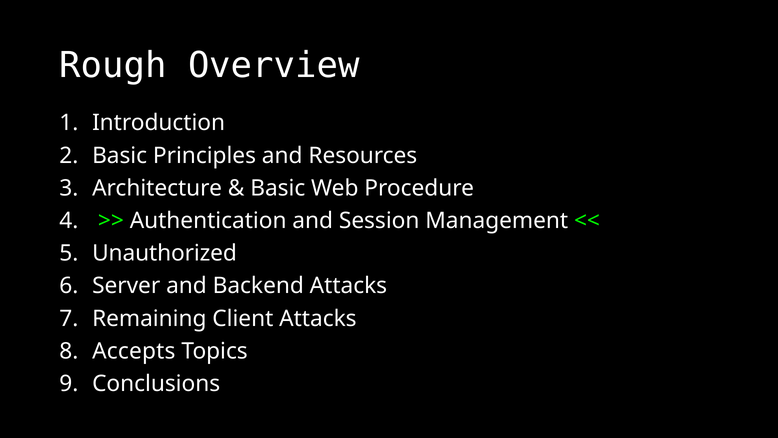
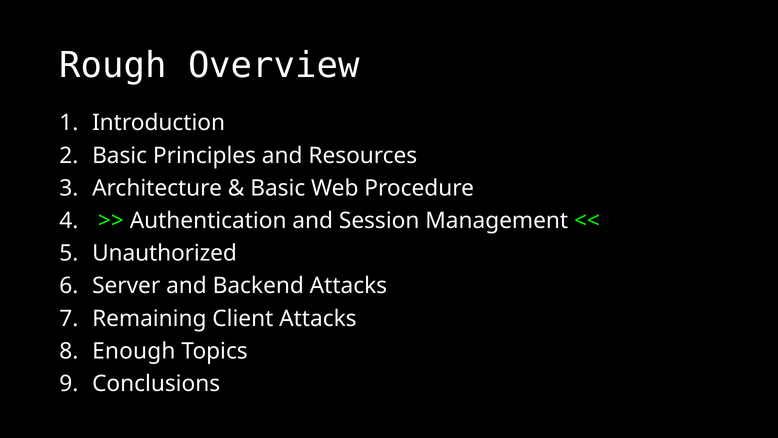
Accepts: Accepts -> Enough
